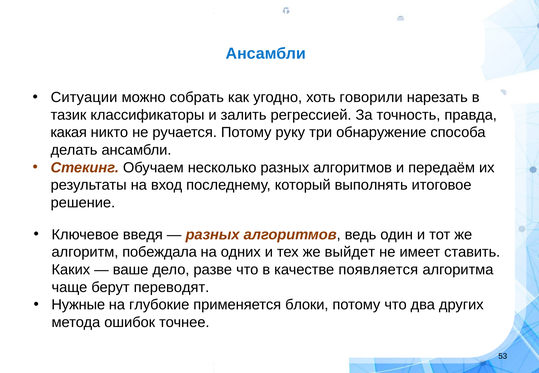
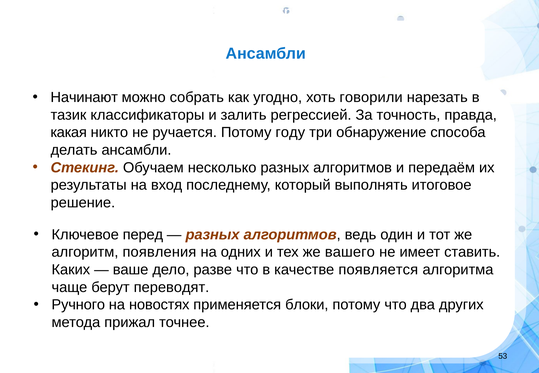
Ситуации: Ситуации -> Начинают
руку: руку -> году
введя: введя -> перед
побеждала: побеждала -> появления
выйдет: выйдет -> вашего
Нужные: Нужные -> Ручного
глубокие: глубокие -> новостях
ошибок: ошибок -> прижал
